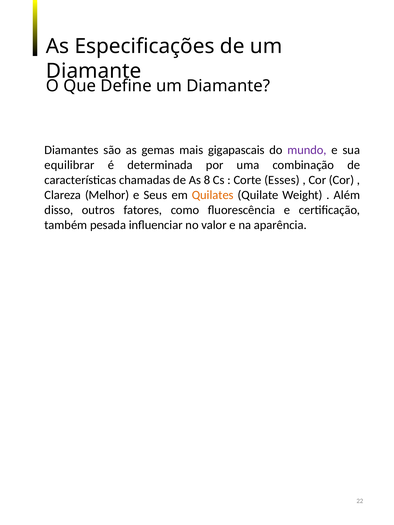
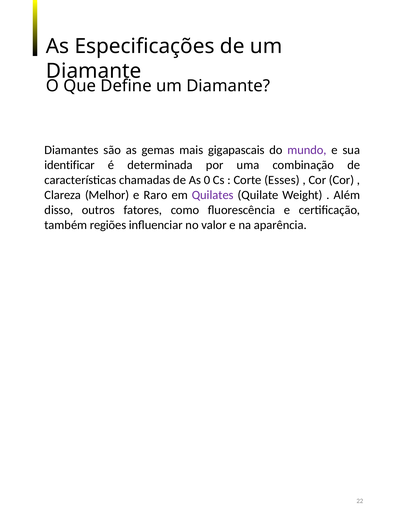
equilibrar: equilibrar -> identificar
8: 8 -> 0
Seus: Seus -> Raro
Quilates colour: orange -> purple
pesada: pesada -> regiões
